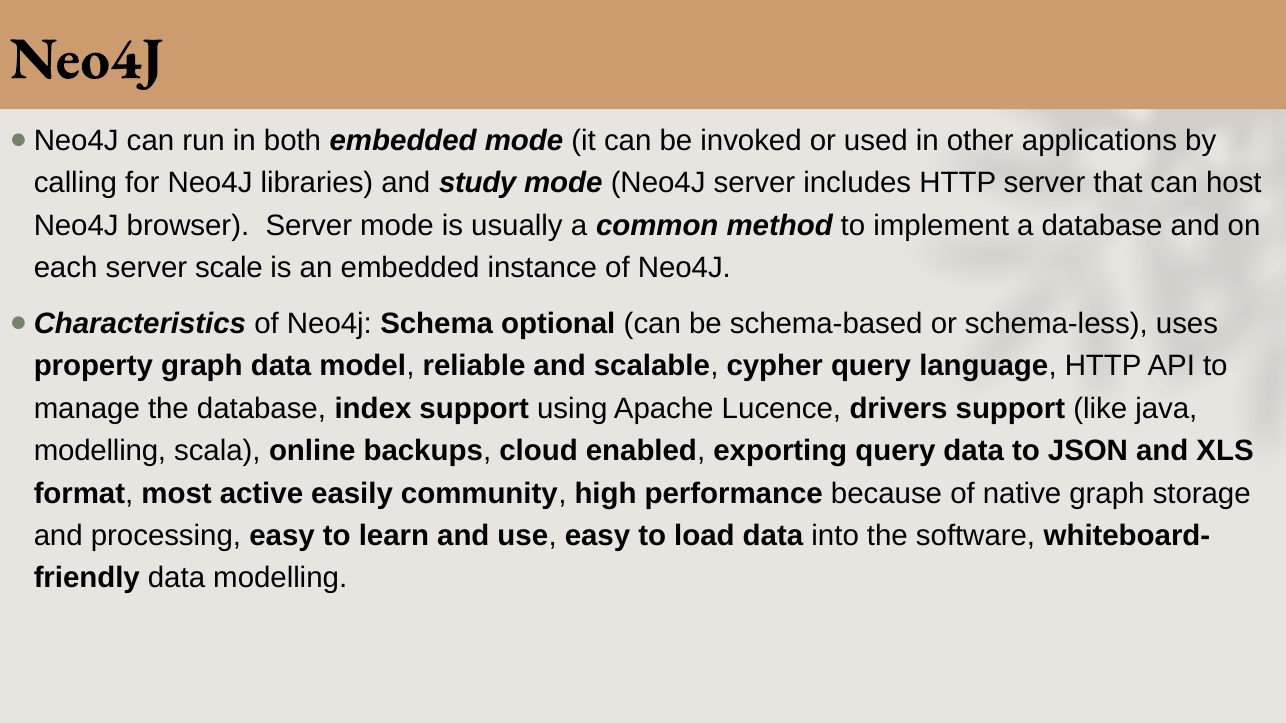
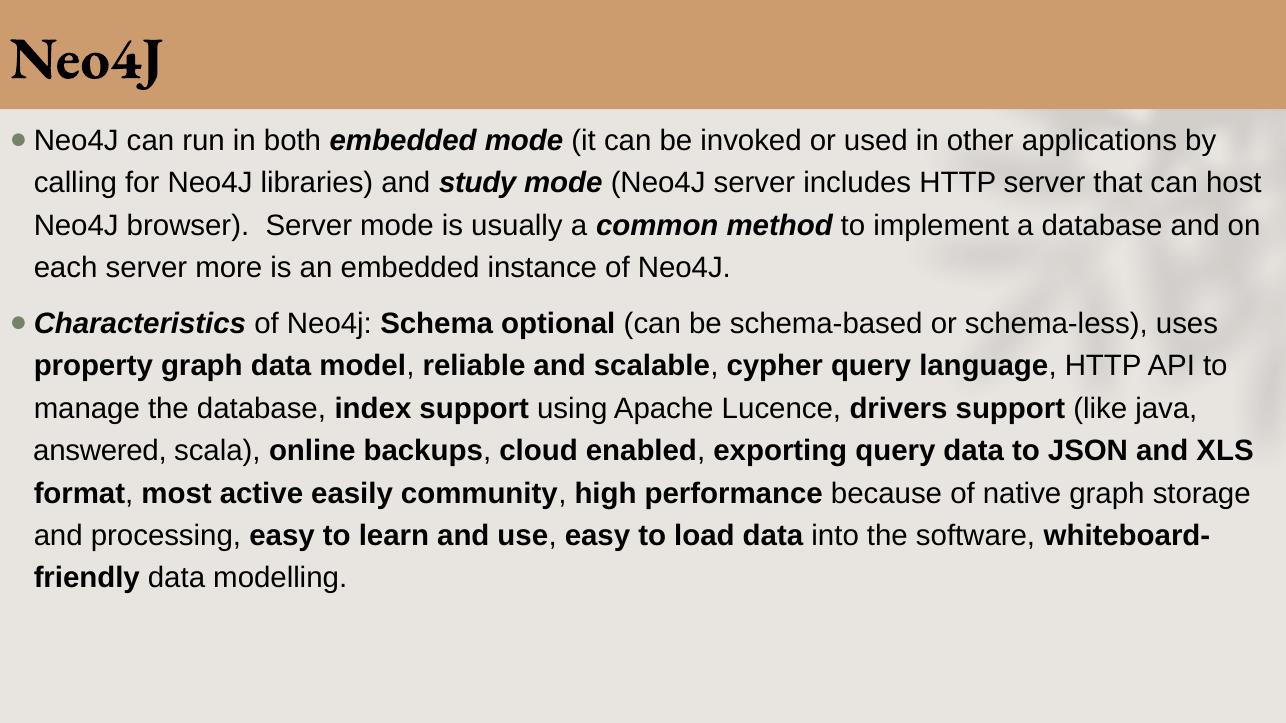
scale: scale -> more
modelling at (100, 451): modelling -> answered
